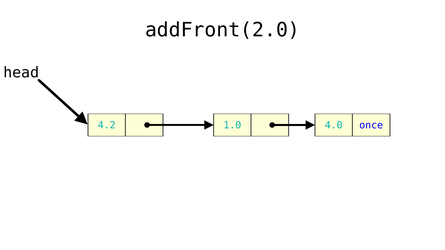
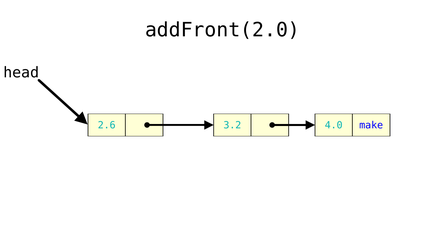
4.2: 4.2 -> 2.6
1.0: 1.0 -> 3.2
once: once -> make
